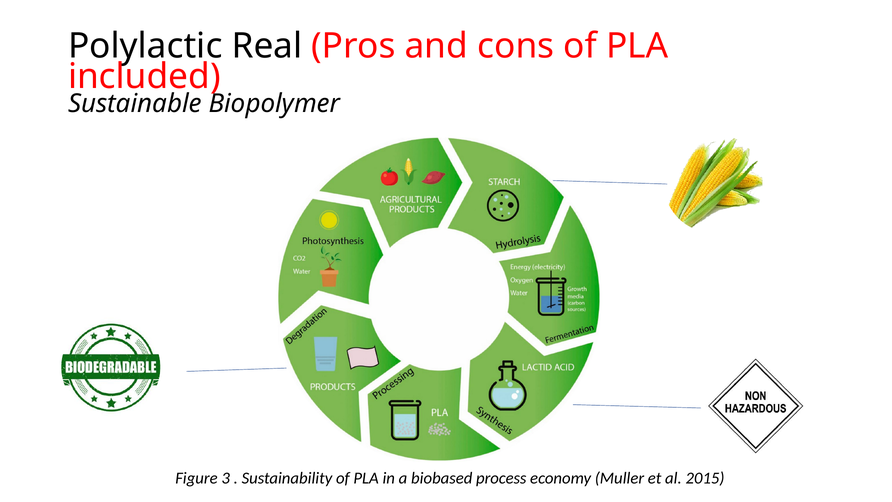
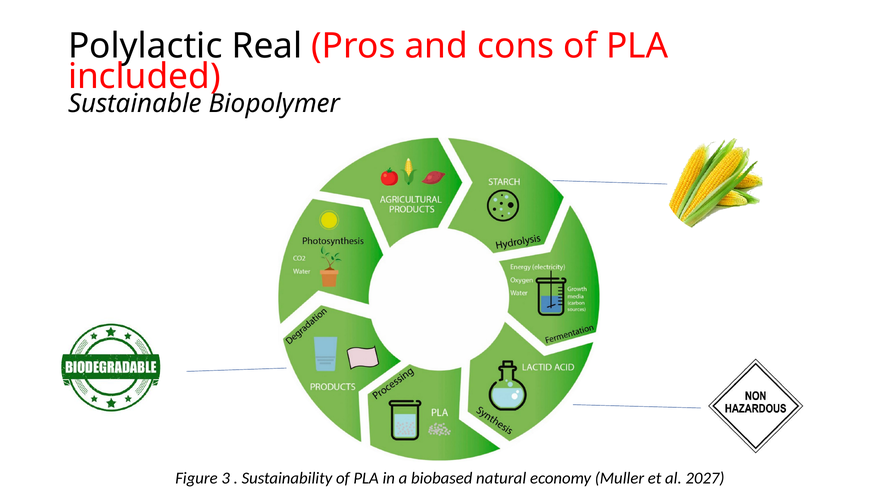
process: process -> natural
2015: 2015 -> 2027
